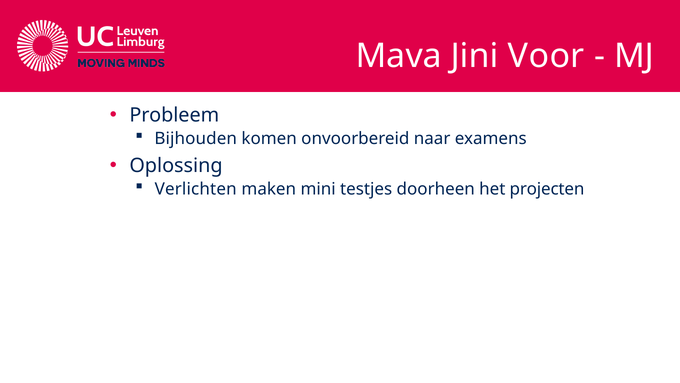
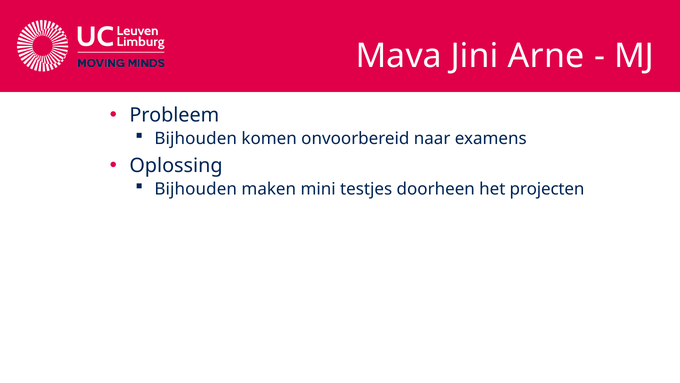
Voor: Voor -> Arne
Verlichten at (196, 189): Verlichten -> Bijhouden
